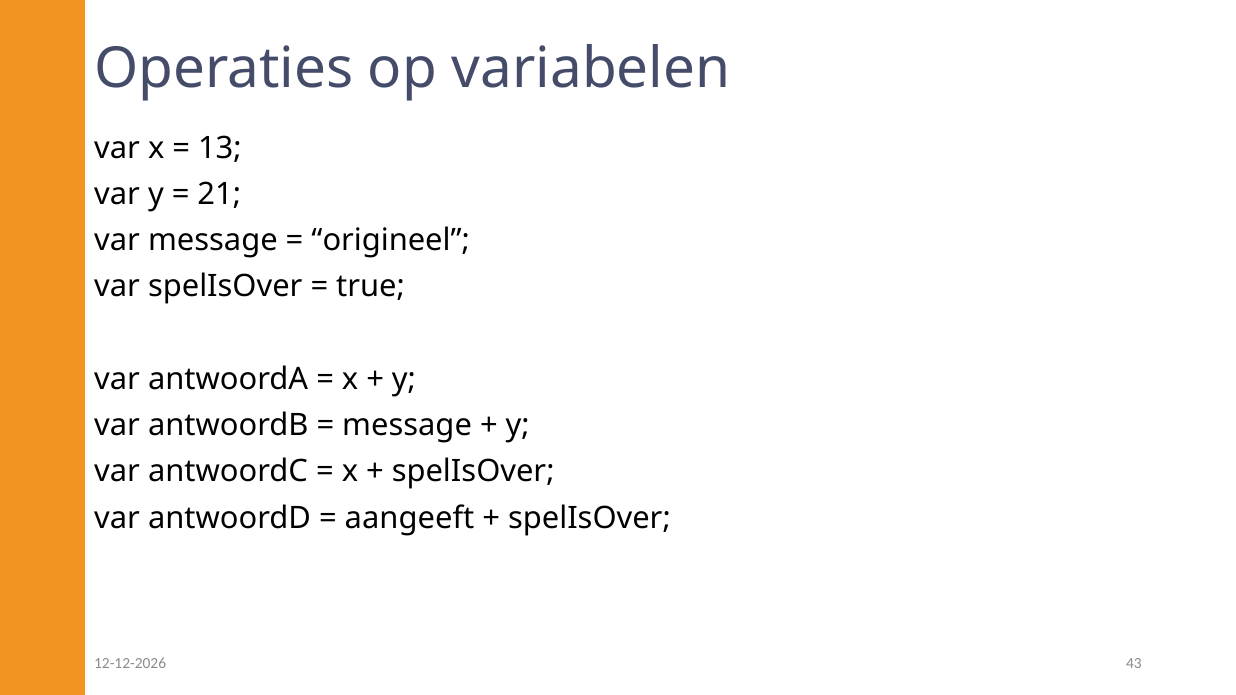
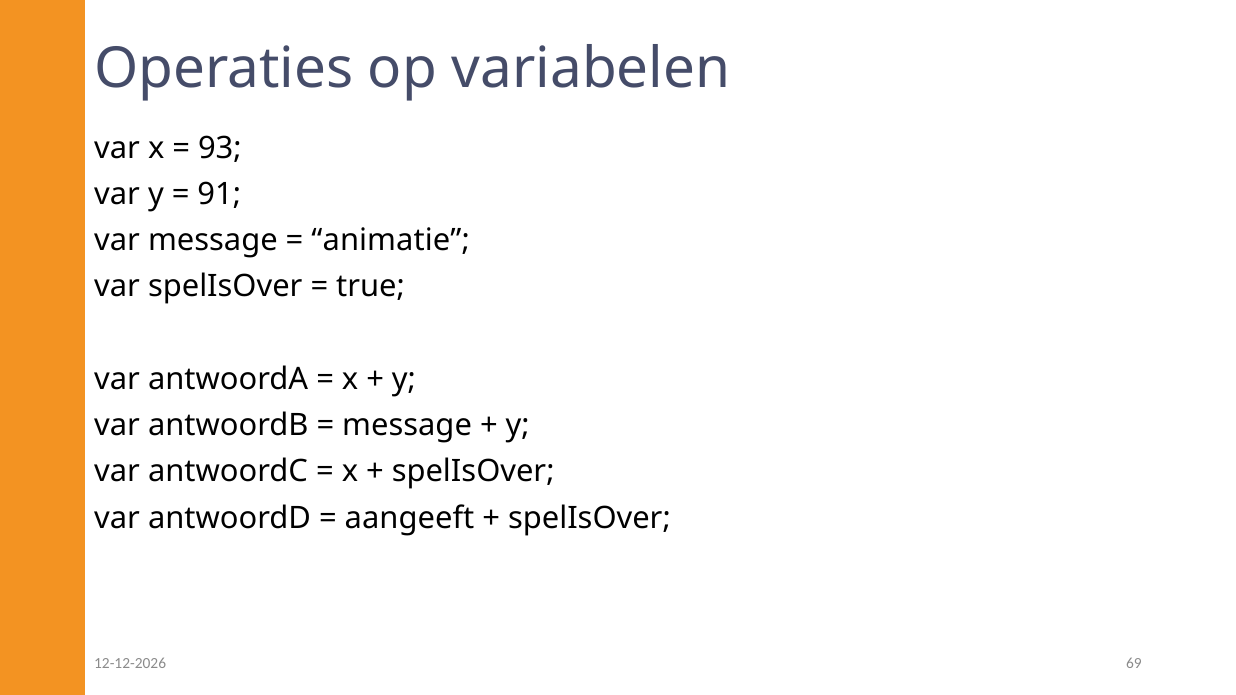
13: 13 -> 93
21: 21 -> 91
origineel: origineel -> animatie
43: 43 -> 69
